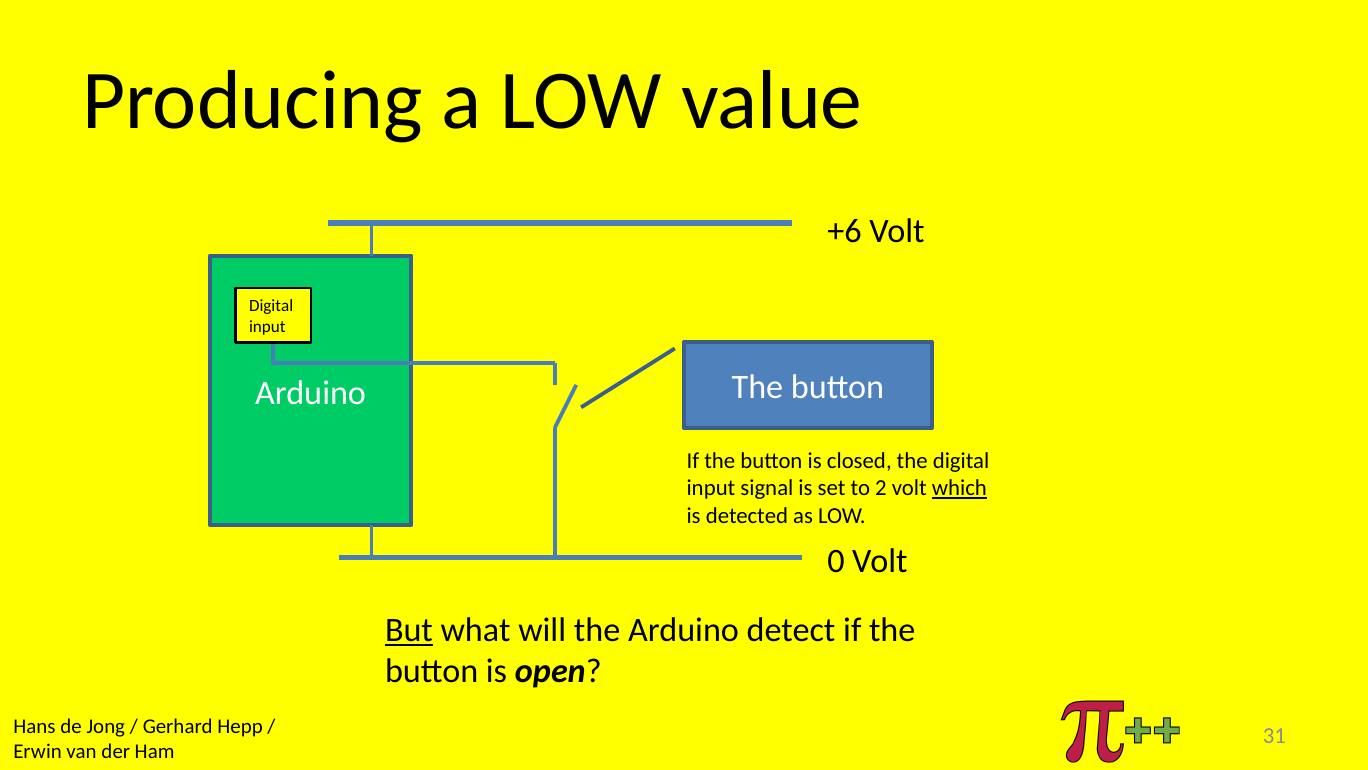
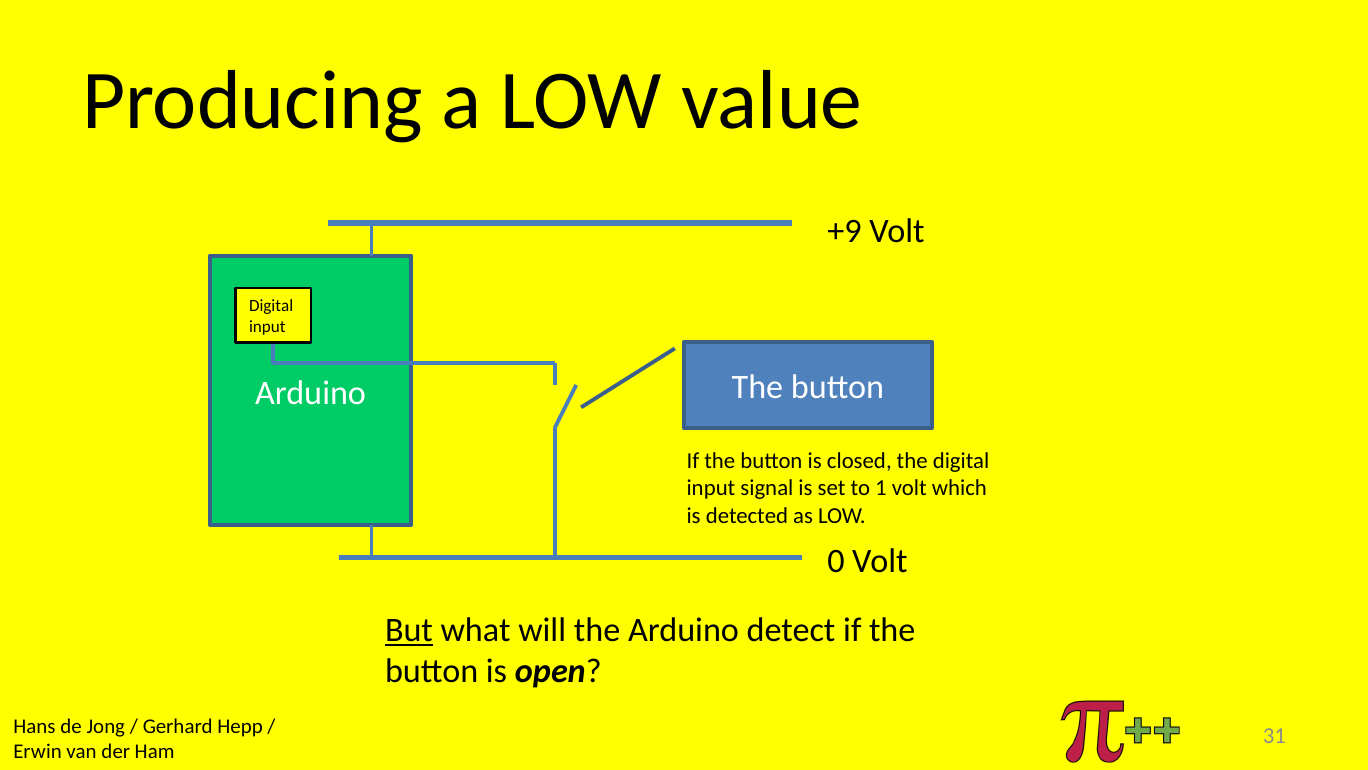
+6: +6 -> +9
2: 2 -> 1
which underline: present -> none
